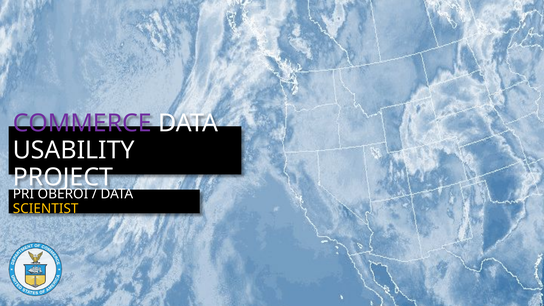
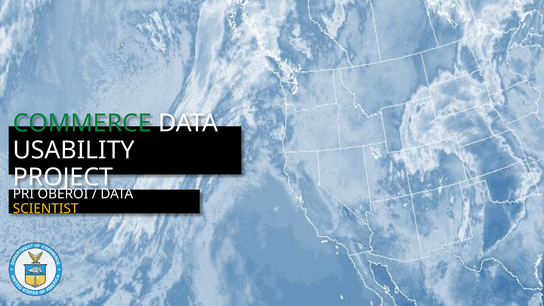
COMMERCE colour: purple -> green
